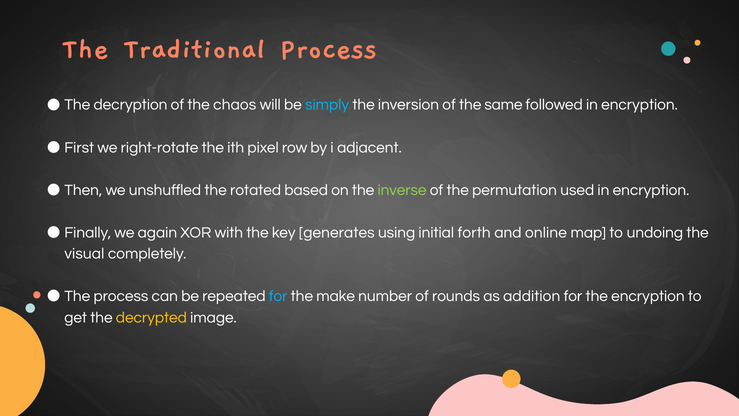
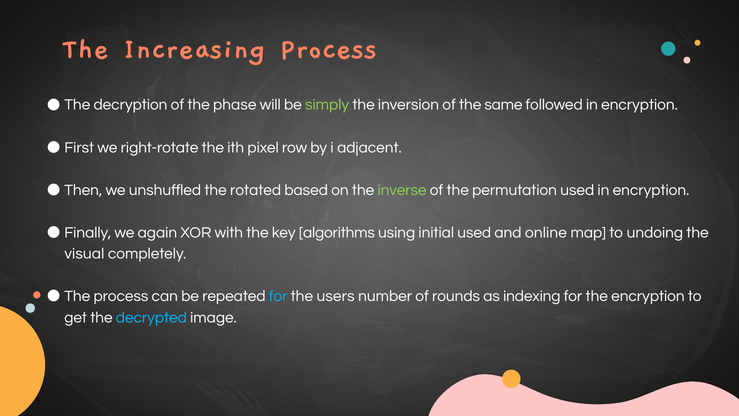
Traditional: Traditional -> Increasing
chaos: chaos -> phase
simply colour: light blue -> light green
generates: generates -> algorithms
initial forth: forth -> used
make: make -> users
addition: addition -> indexing
decrypted colour: yellow -> light blue
